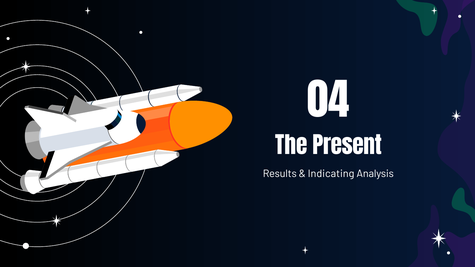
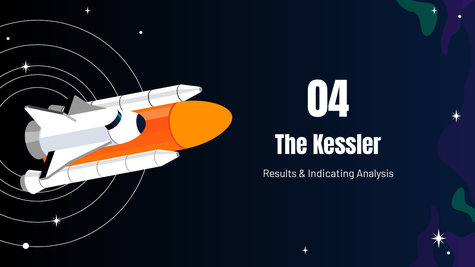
Present: Present -> Kessler
